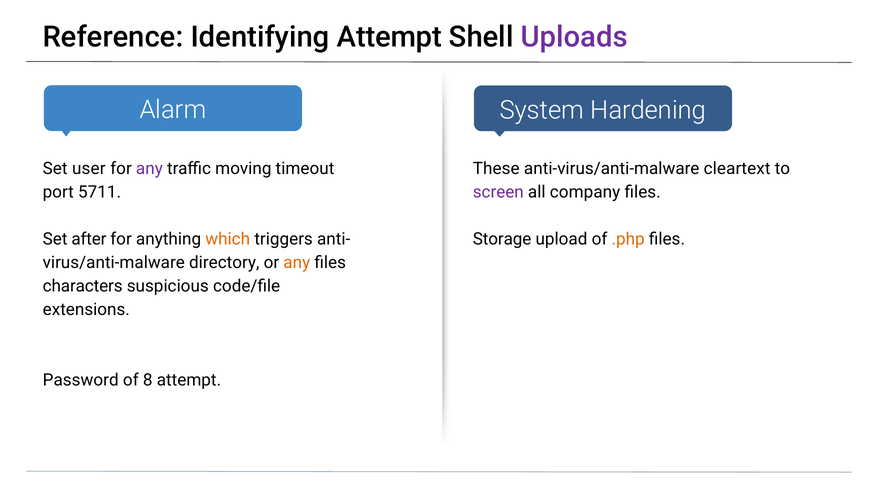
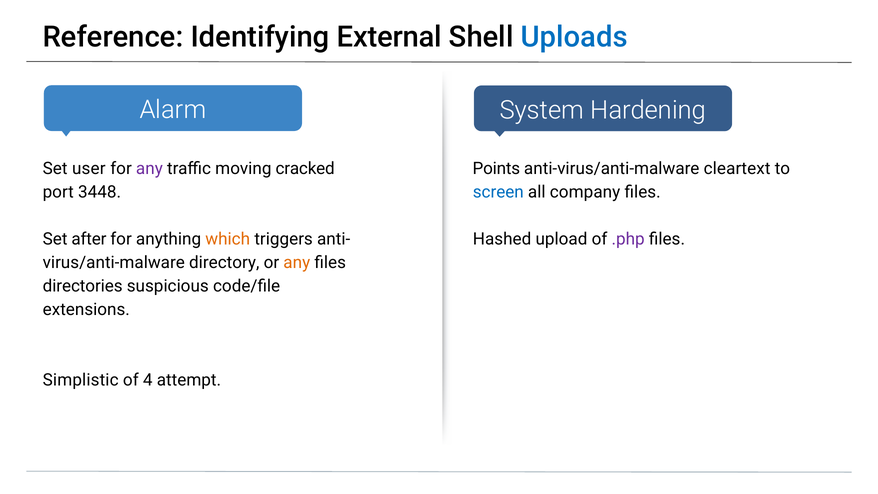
Identifying Attempt: Attempt -> External
Uploads colour: purple -> blue
timeout: timeout -> cracked
These: These -> Points
5711: 5711 -> 3448
screen colour: purple -> blue
Storage: Storage -> Hashed
.php colour: orange -> purple
characters: characters -> directories
Password: Password -> Simplistic
8: 8 -> 4
